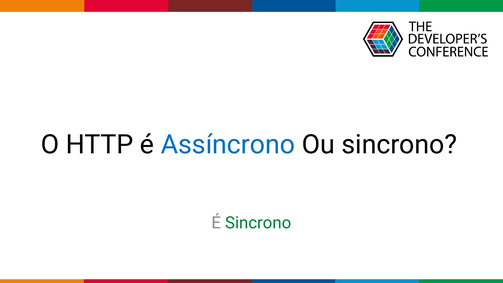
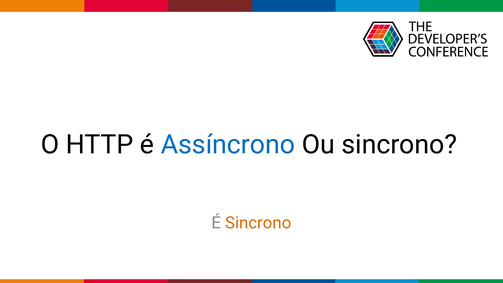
Sincrono at (258, 223) colour: green -> orange
